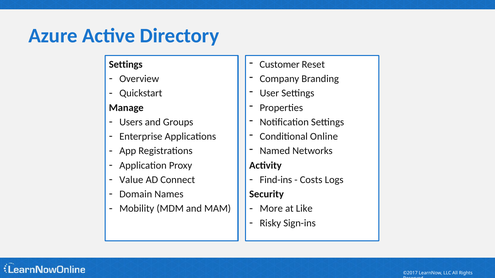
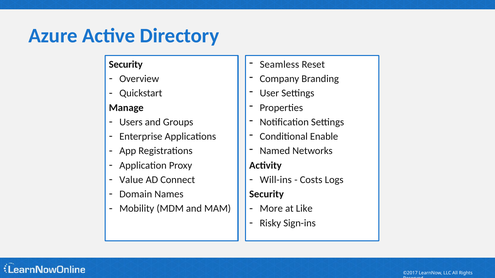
Customer: Customer -> Seamless
Settings at (126, 64): Settings -> Security
Online: Online -> Enable
Find-ins: Find-ins -> Will-ins
